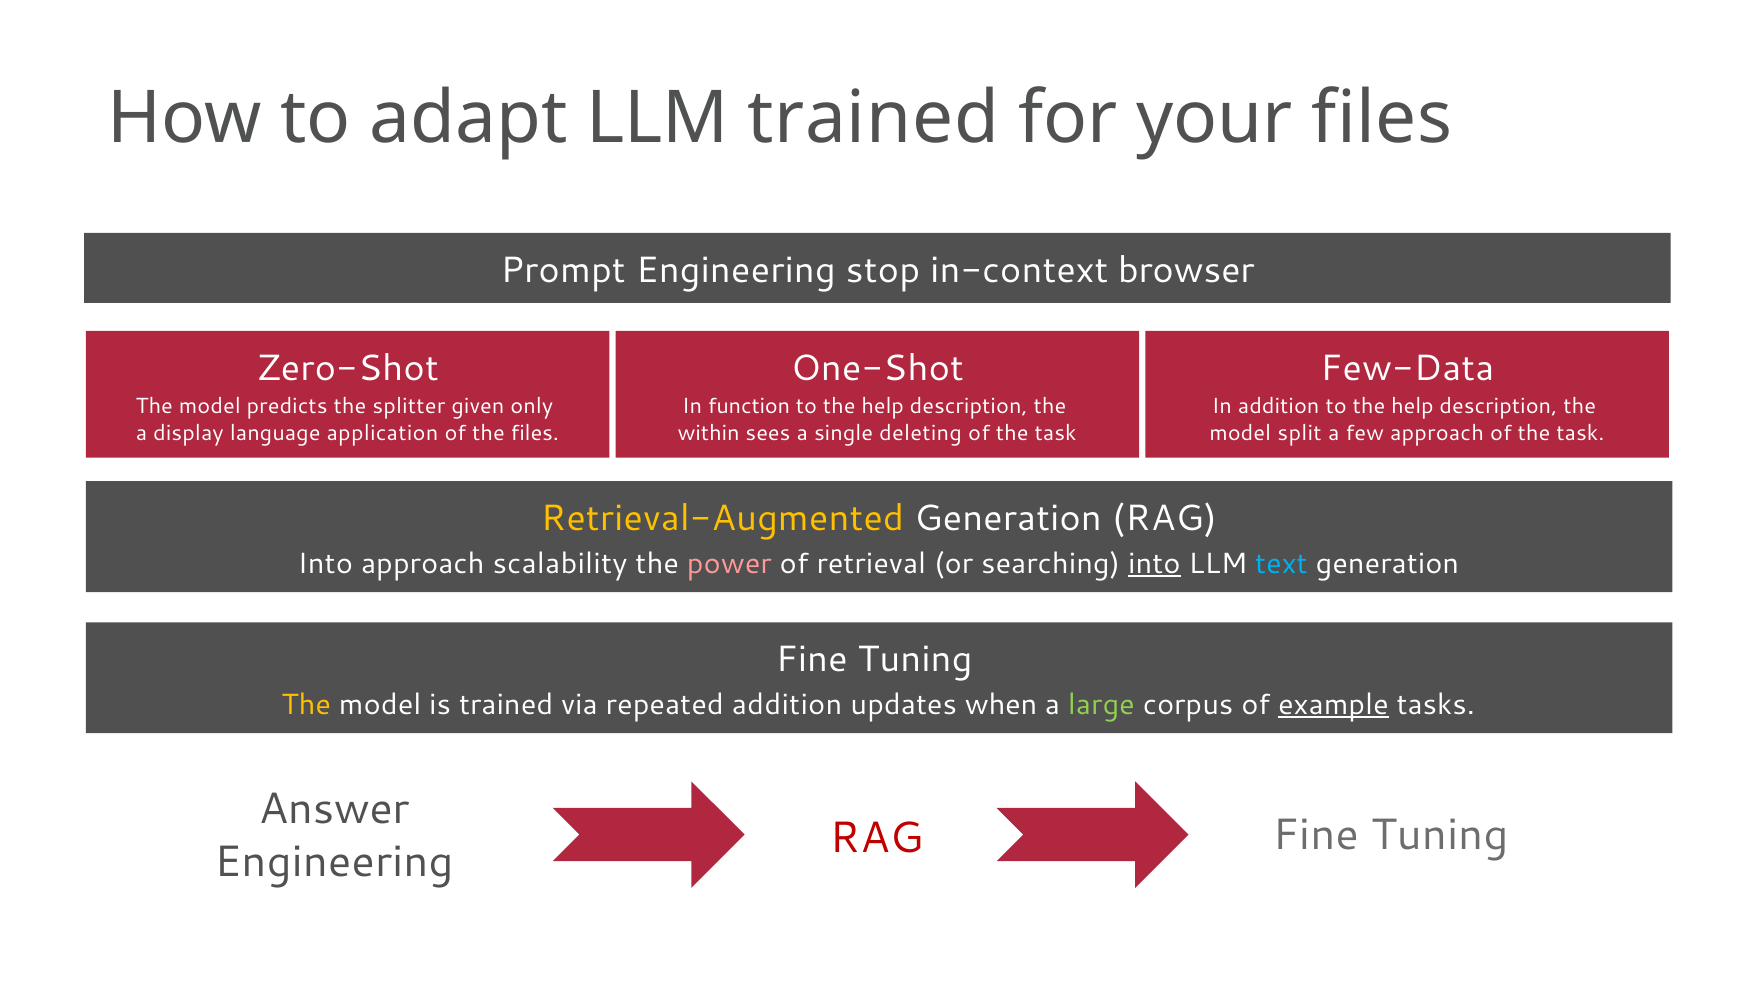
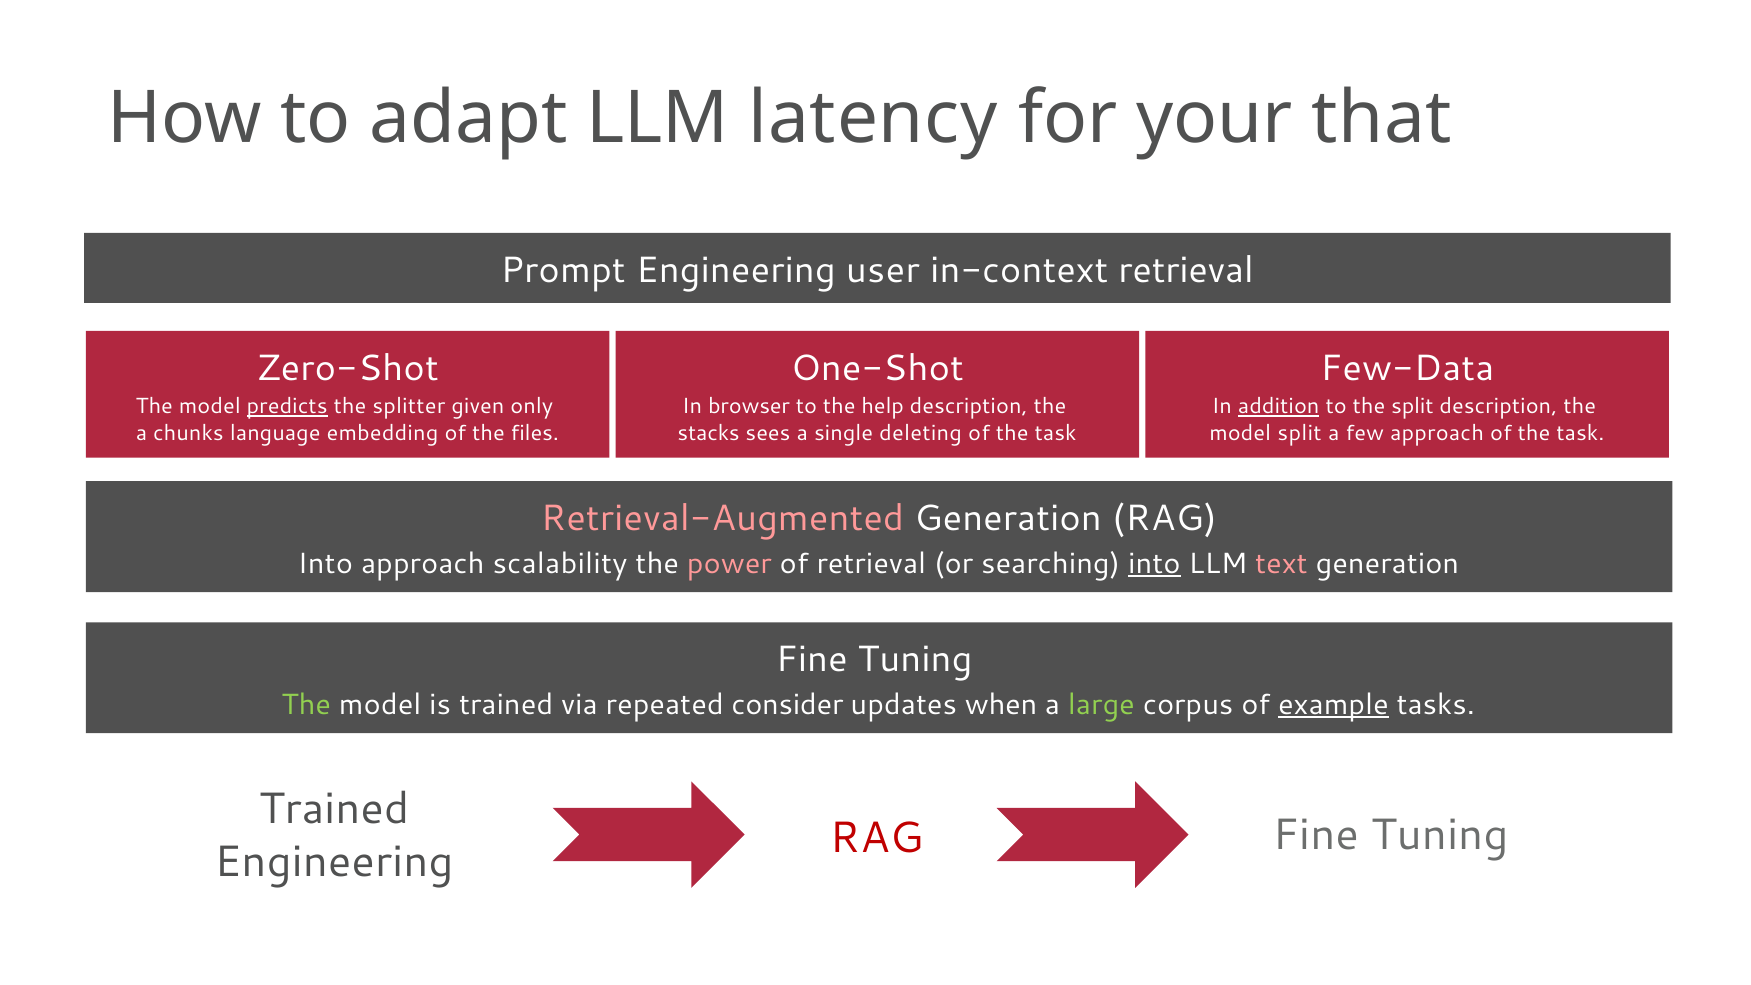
LLM trained: trained -> latency
your files: files -> that
stop: stop -> user
in-context browser: browser -> retrieval
predicts underline: none -> present
function: function -> browser
addition at (1279, 407) underline: none -> present
help at (1412, 407): help -> split
display: display -> chunks
application: application -> embedding
within: within -> stacks
Retrieval-Augmented colour: yellow -> pink
text colour: light blue -> pink
The at (306, 705) colour: yellow -> light green
repeated addition: addition -> consider
Answer at (334, 809): Answer -> Trained
